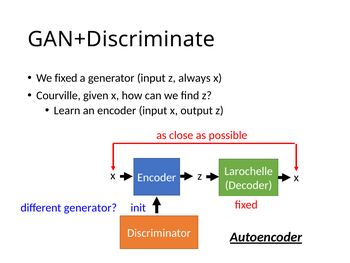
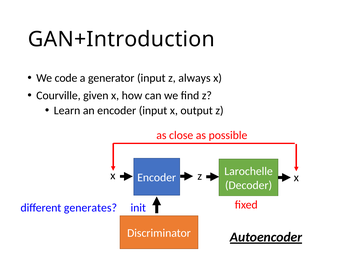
GAN+Discriminate: GAN+Discriminate -> GAN+Introduction
We fixed: fixed -> code
different generator: generator -> generates
